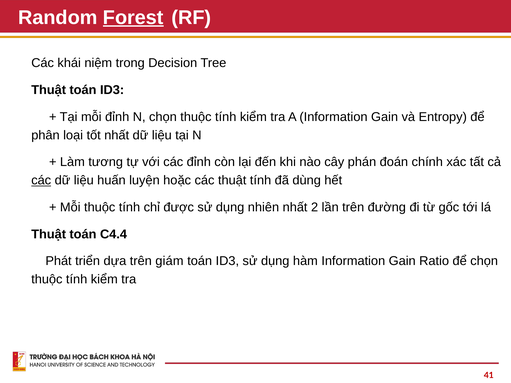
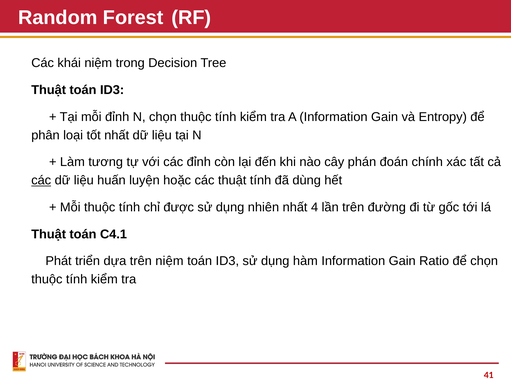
Forest underline: present -> none
2: 2 -> 4
C4.4: C4.4 -> C4.1
trên giám: giám -> niệm
